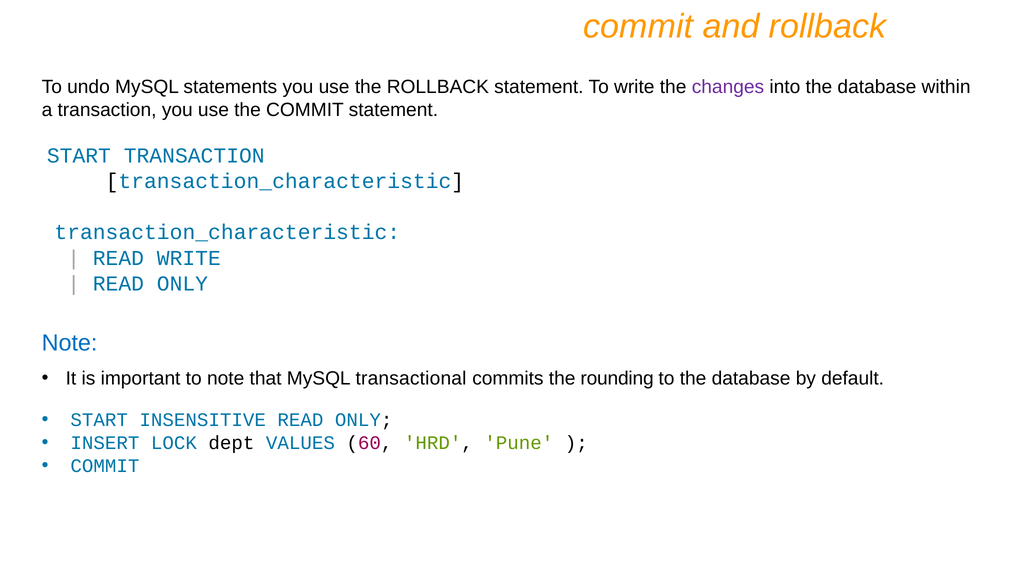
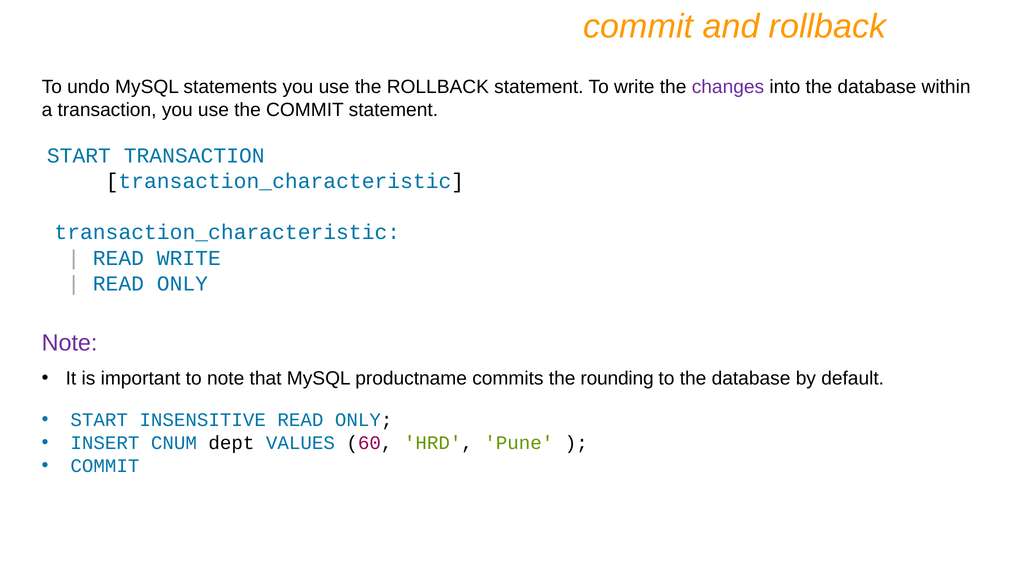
Note at (70, 343) colour: blue -> purple
transactional: transactional -> productname
LOCK: LOCK -> CNUM
